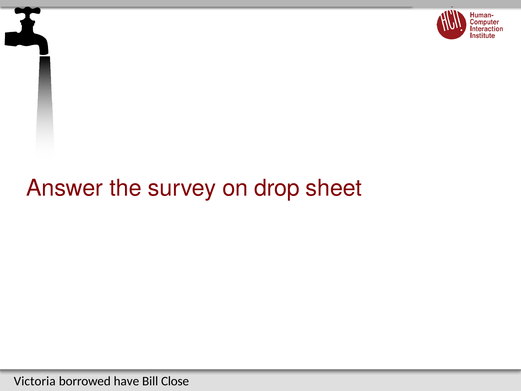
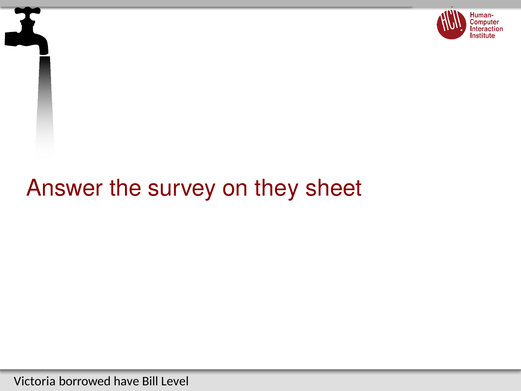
drop: drop -> they
Close: Close -> Level
